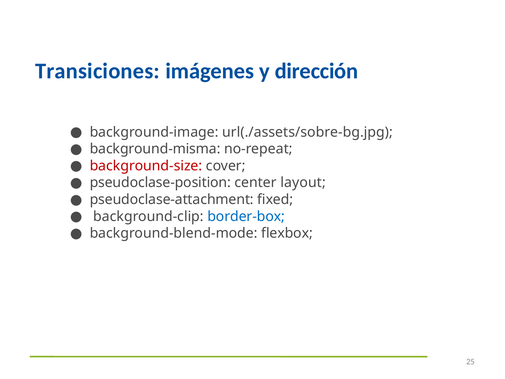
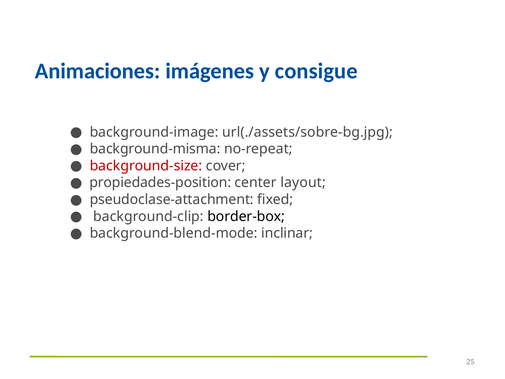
Transiciones: Transiciones -> Animaciones
dirección: dirección -> consigue
pseudoclase-position: pseudoclase-position -> propiedades-position
border-box colour: blue -> black
flexbox: flexbox -> inclinar
